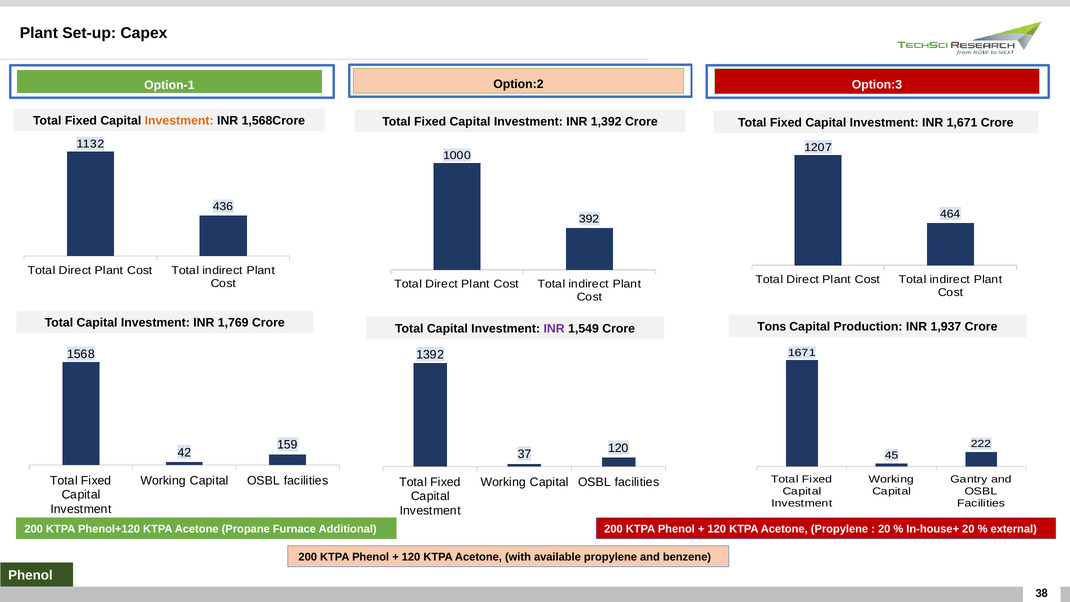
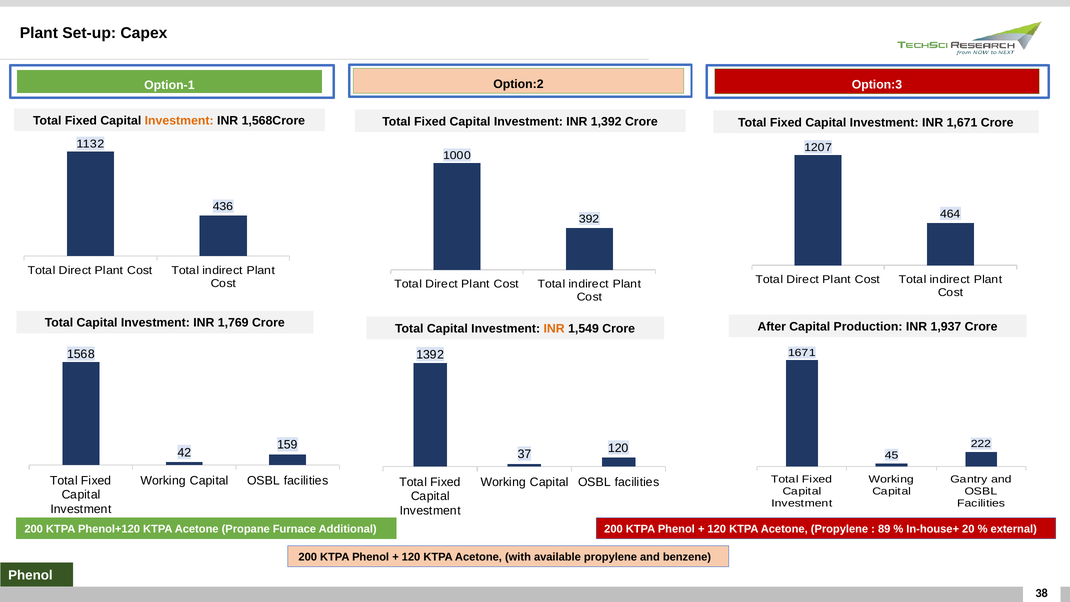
Tons: Tons -> After
INR at (554, 329) colour: purple -> orange
20 at (884, 529): 20 -> 89
